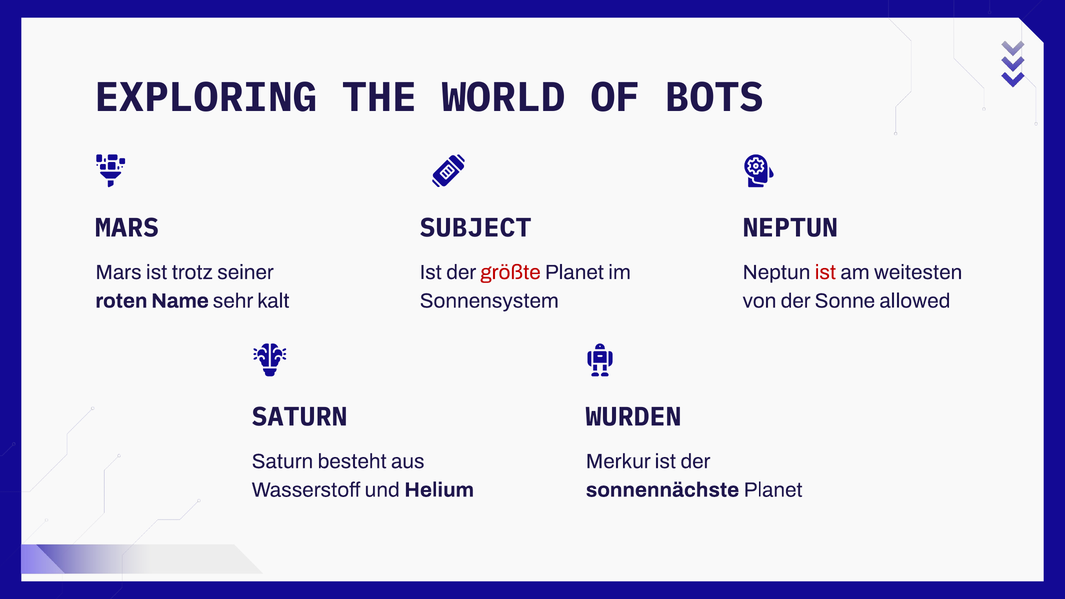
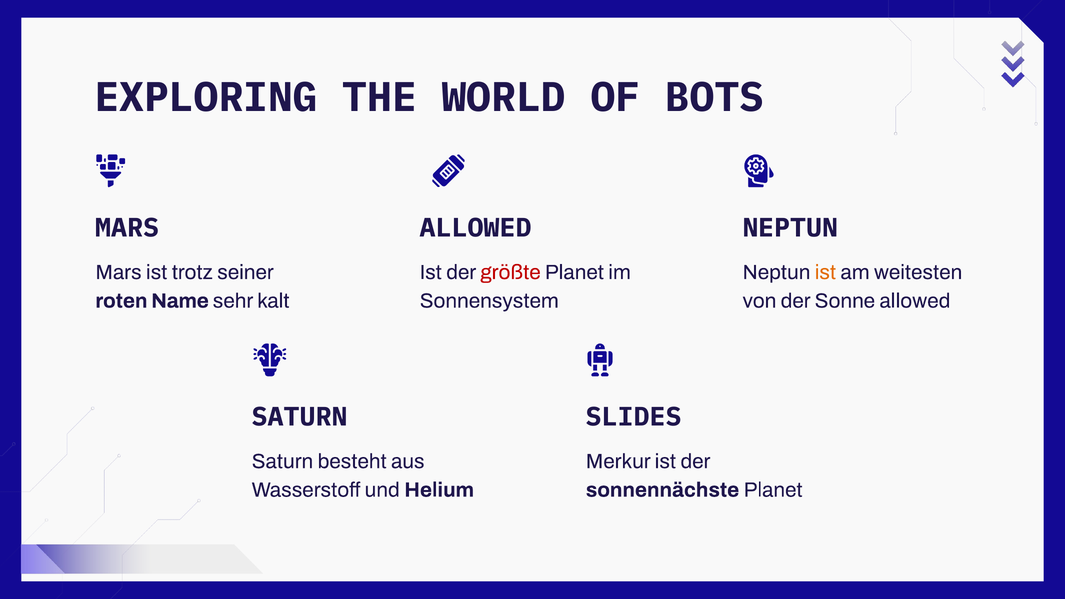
MARS SUBJECT: SUBJECT -> ALLOWED
ist at (825, 272) colour: red -> orange
WURDEN: WURDEN -> SLIDES
